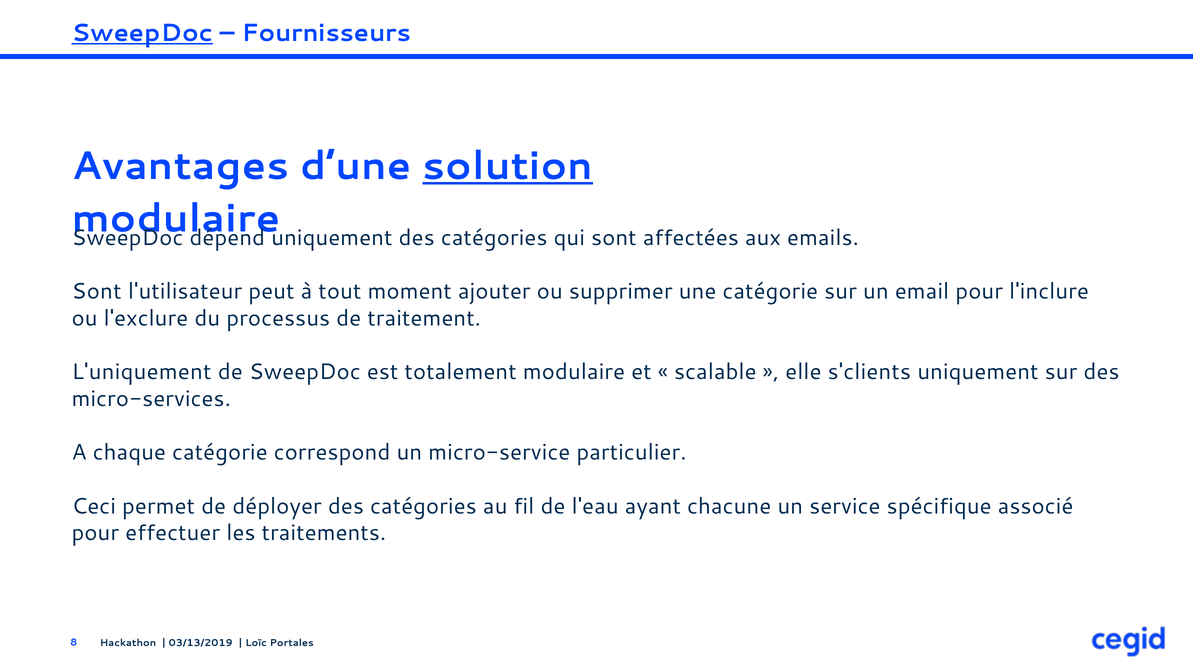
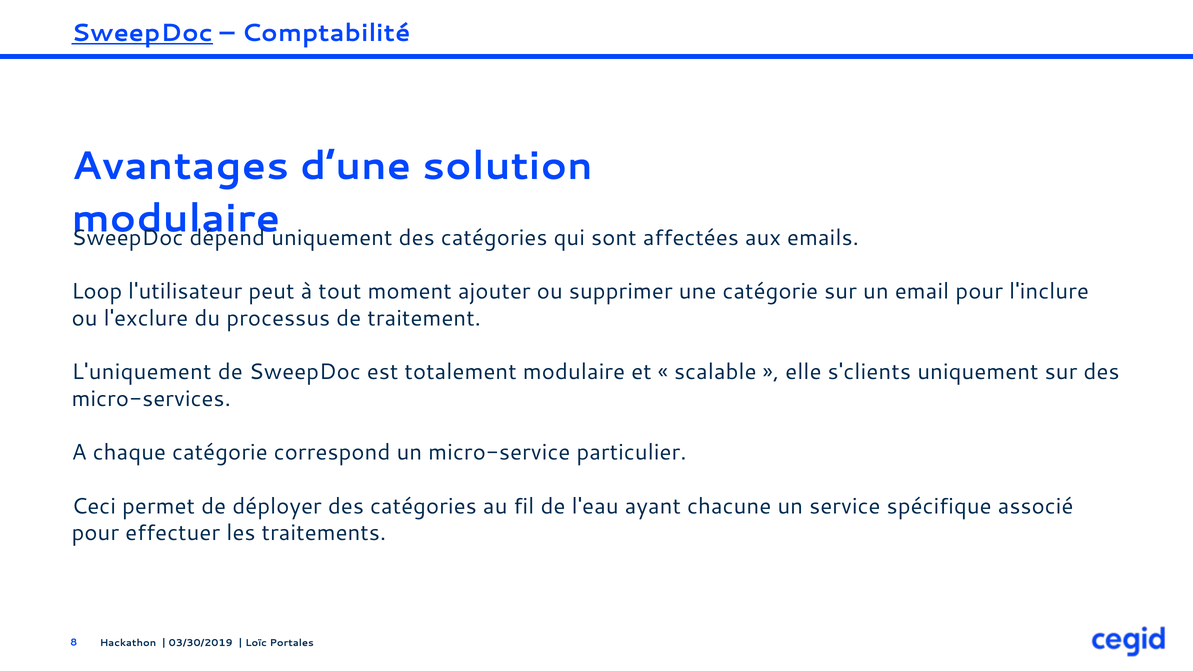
Fournisseurs: Fournisseurs -> Comptabilité
solution underline: present -> none
Sont at (97, 291): Sont -> Loop
03/13/2019: 03/13/2019 -> 03/30/2019
